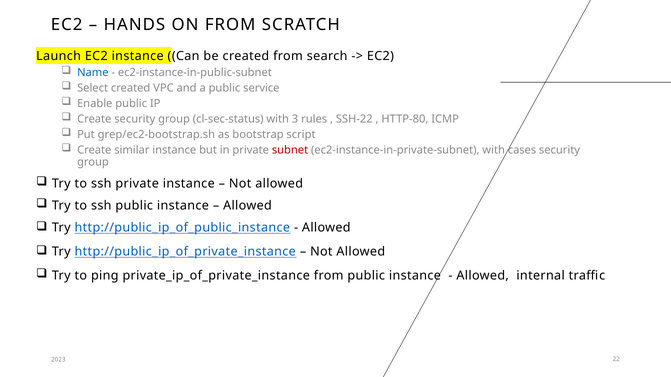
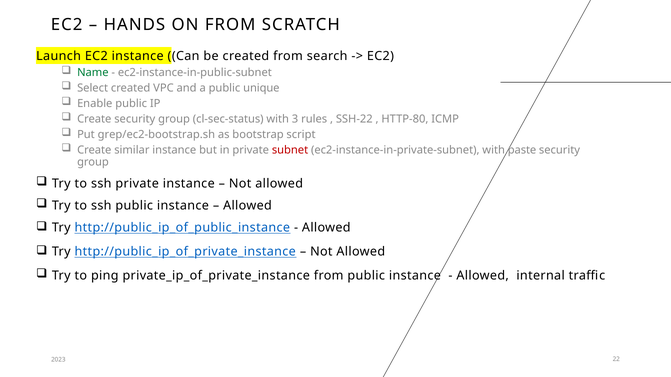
Name colour: blue -> green
service: service -> unique
cases: cases -> paste
